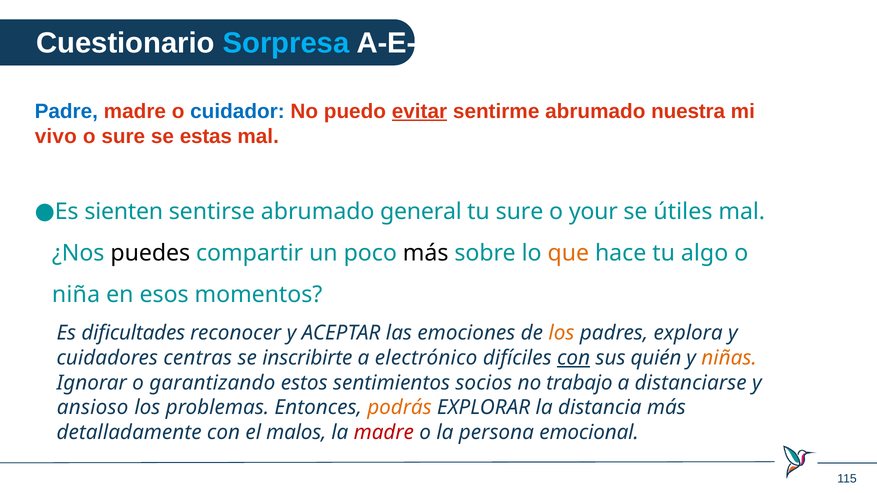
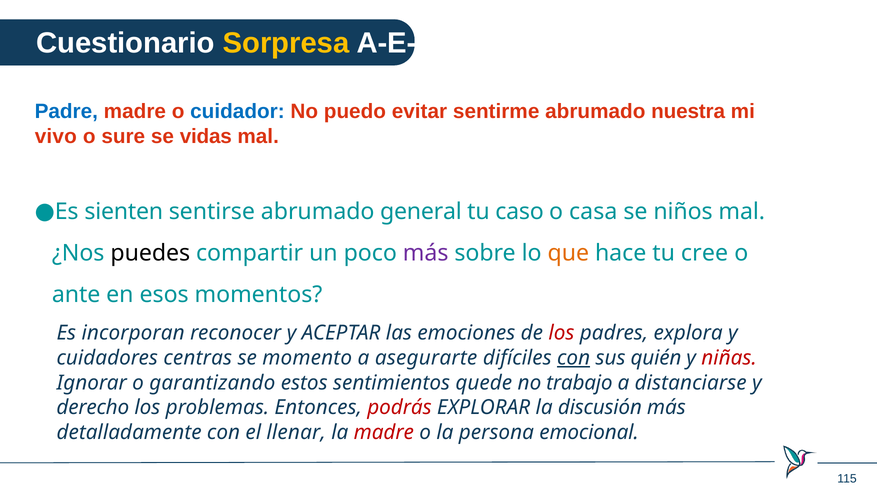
Sorpresa colour: light blue -> yellow
evitar underline: present -> none
estas: estas -> vidas
tu sure: sure -> caso
your: your -> casa
útiles: útiles -> niños
más at (426, 253) colour: black -> purple
algo: algo -> cree
niña: niña -> ante
dificultades: dificultades -> incorporan
los at (561, 333) colour: orange -> red
inscribirte: inscribirte -> momento
electrónico: electrónico -> asegurarte
niñas colour: orange -> red
socios: socios -> quede
ansioso: ansioso -> derecho
podrás colour: orange -> red
distancia: distancia -> discusión
malos: malos -> llenar
